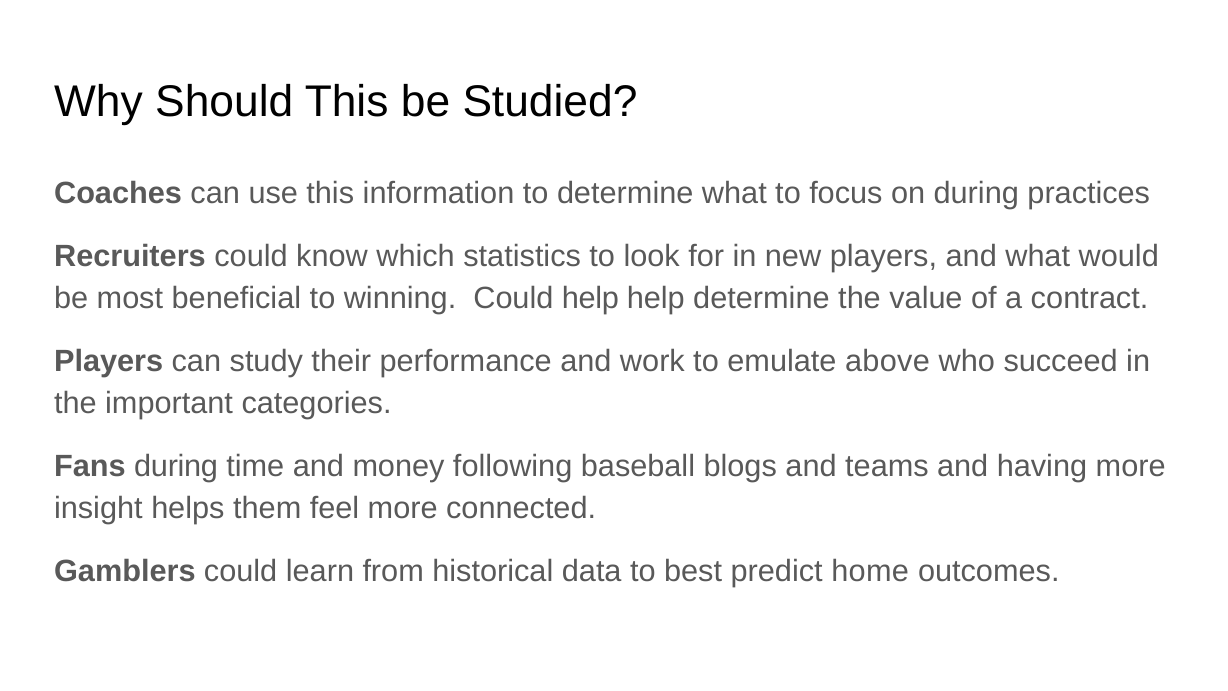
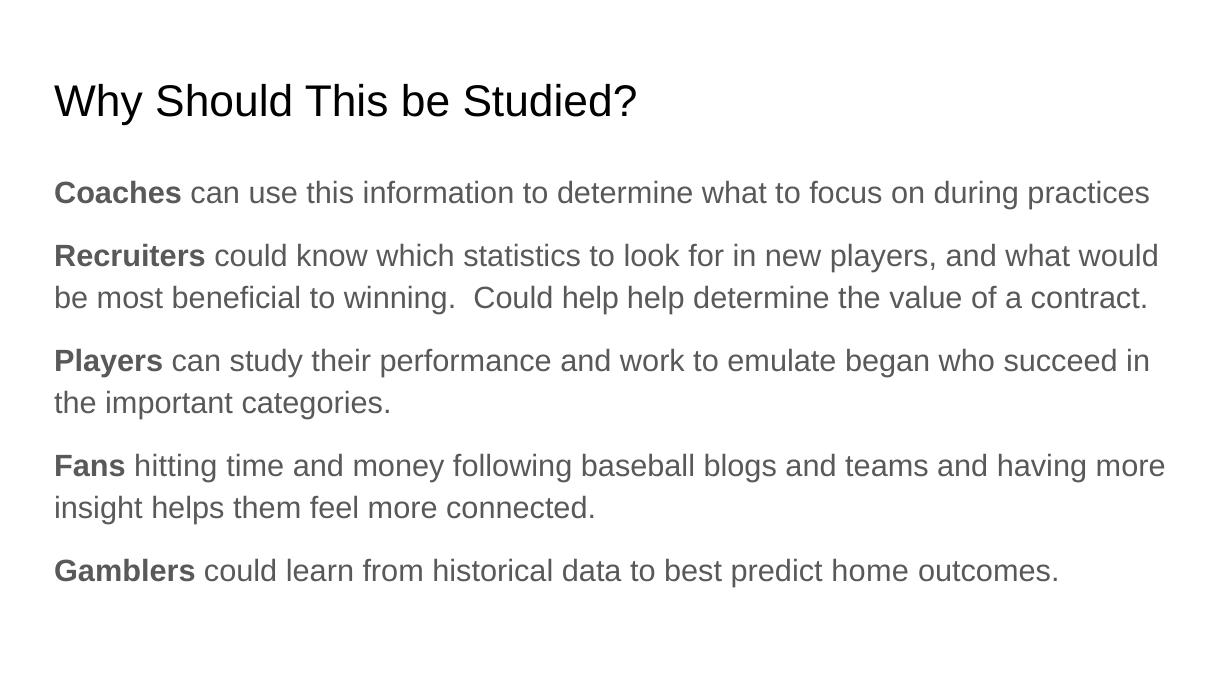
above: above -> began
Fans during: during -> hitting
